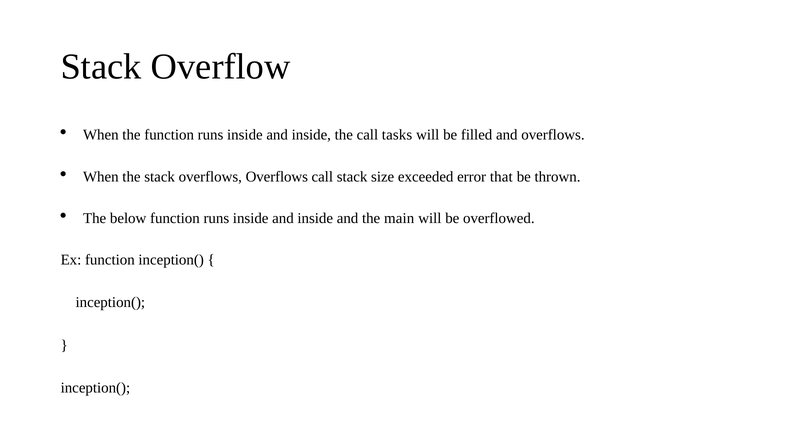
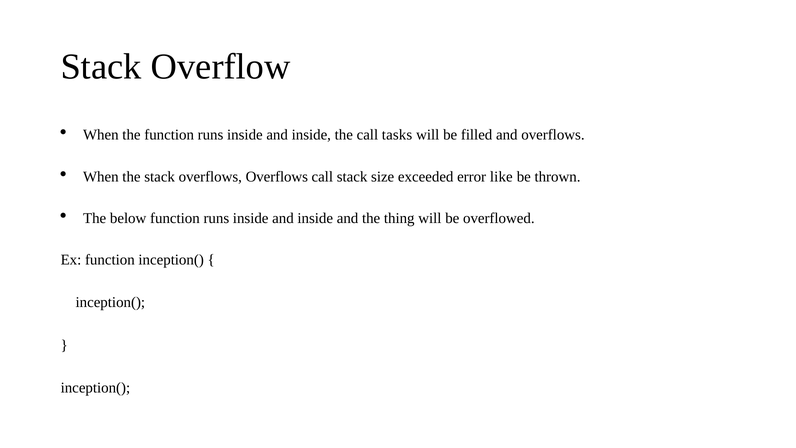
that: that -> like
main: main -> thing
